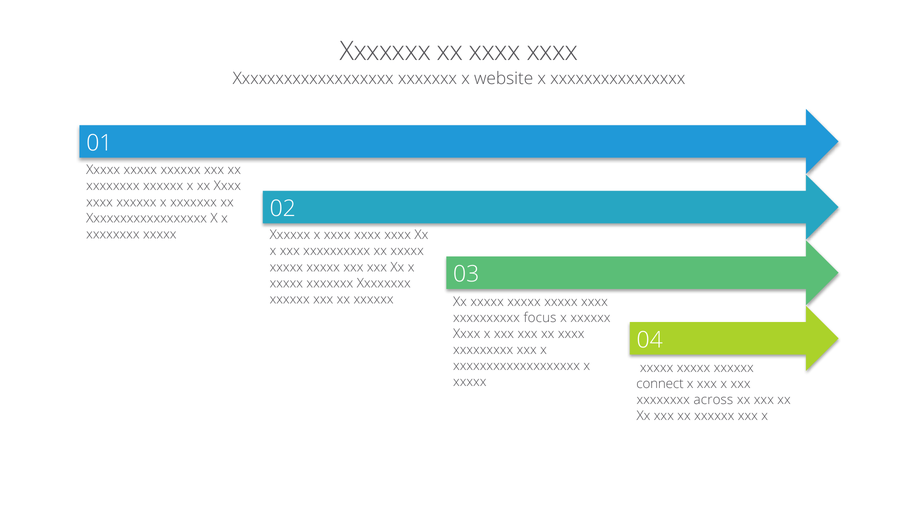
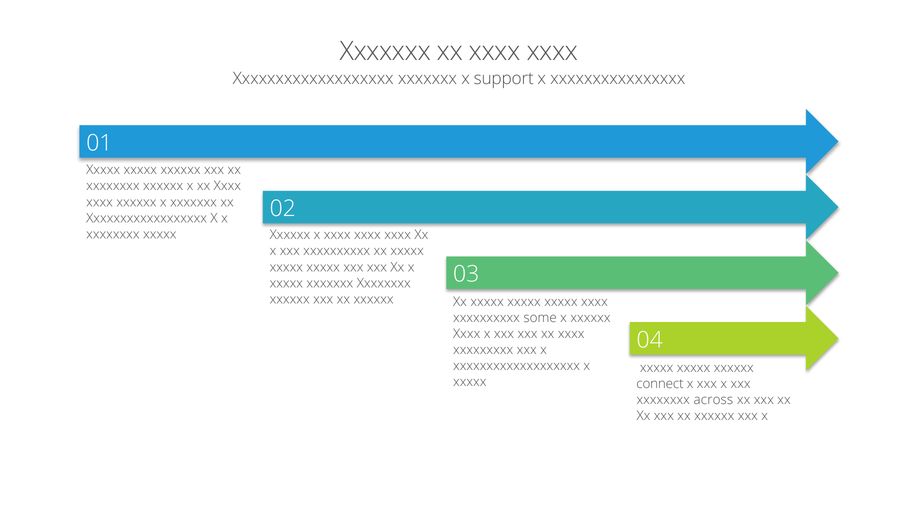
website: website -> support
focus: focus -> some
